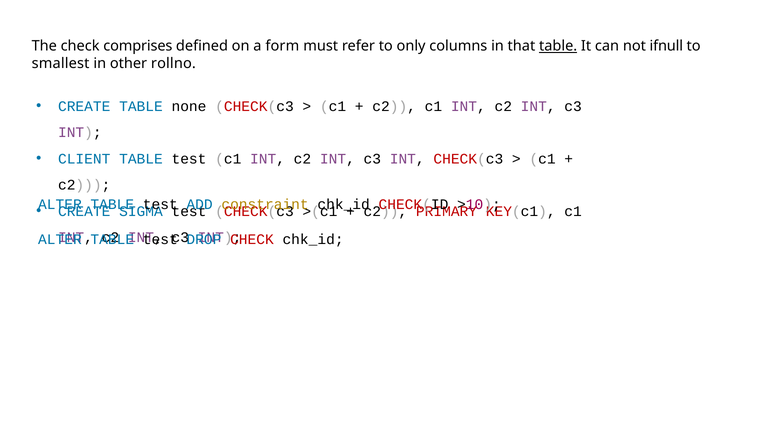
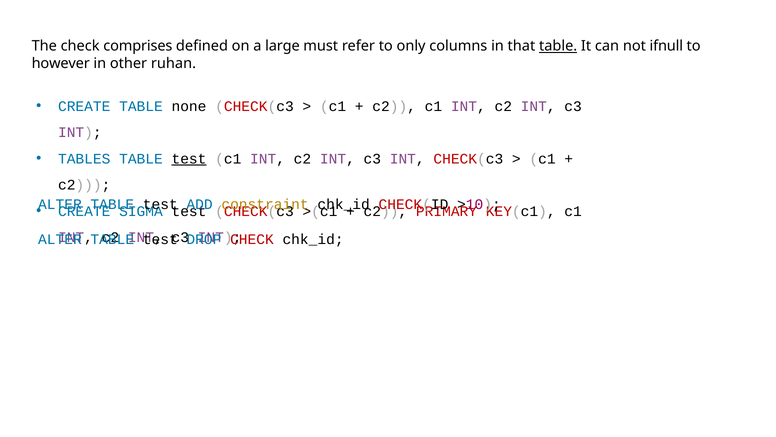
form: form -> large
smallest: smallest -> however
rollno: rollno -> ruhan
CLIENT: CLIENT -> TABLES
test at (189, 159) underline: none -> present
